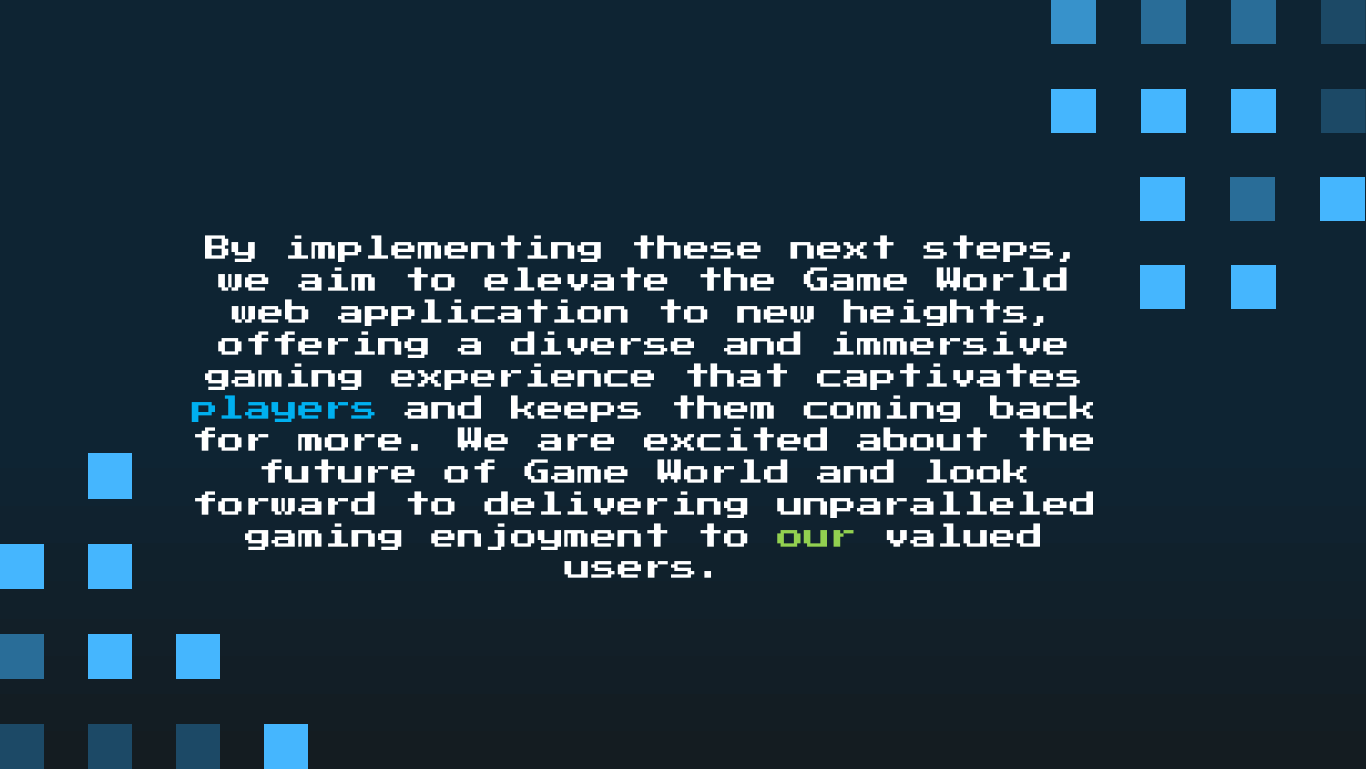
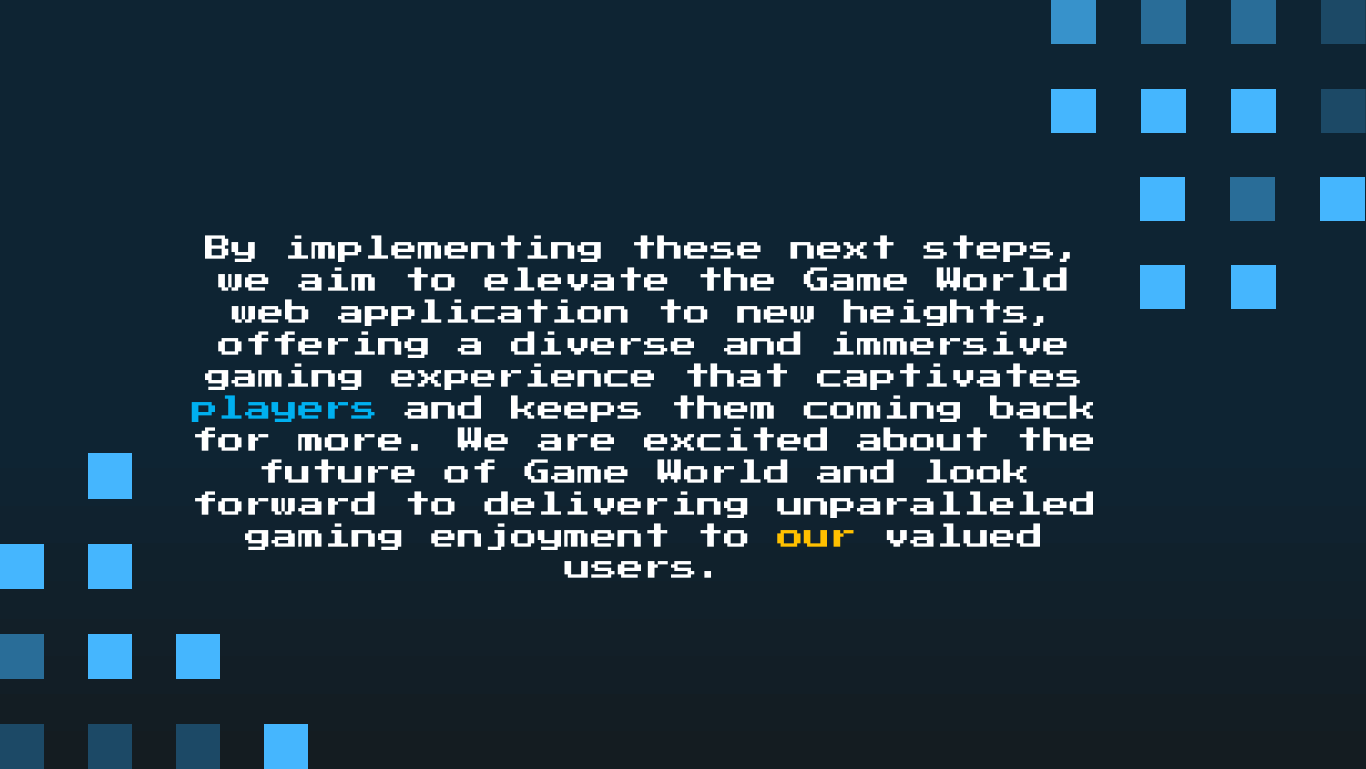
our colour: light green -> yellow
